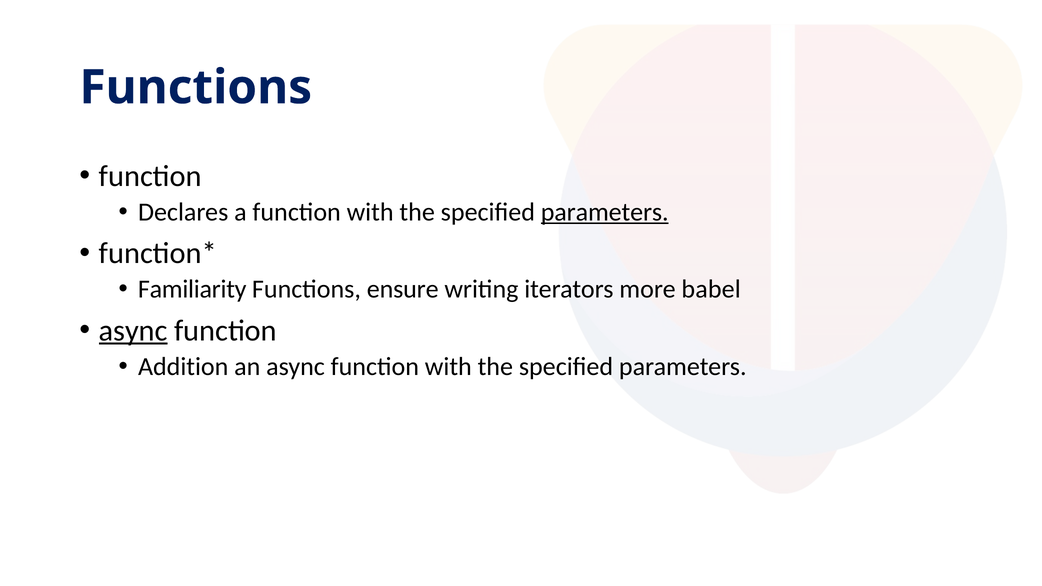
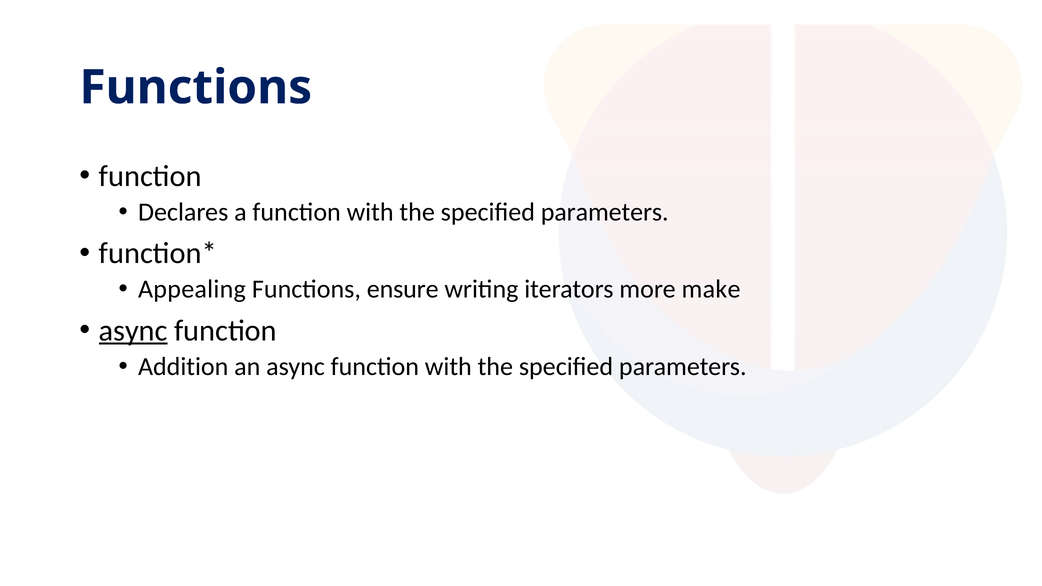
parameters at (605, 212) underline: present -> none
Familiarity: Familiarity -> Appealing
babel: babel -> make
